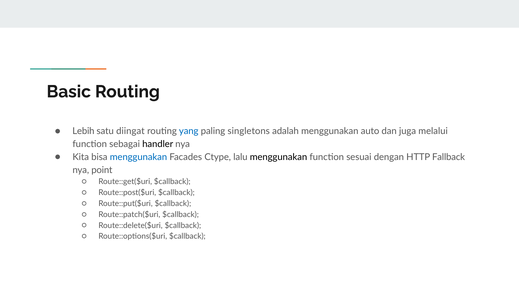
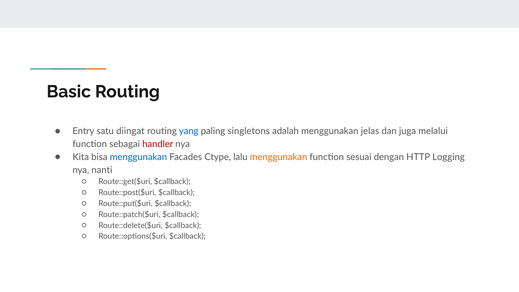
Lebih: Lebih -> Entry
auto: auto -> jelas
handler colour: black -> red
menggunakan at (279, 157) colour: black -> orange
Fallback: Fallback -> Logging
point: point -> nanti
